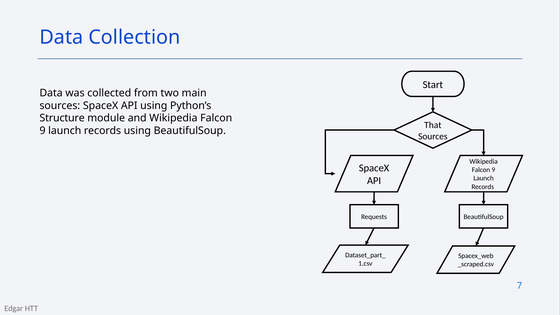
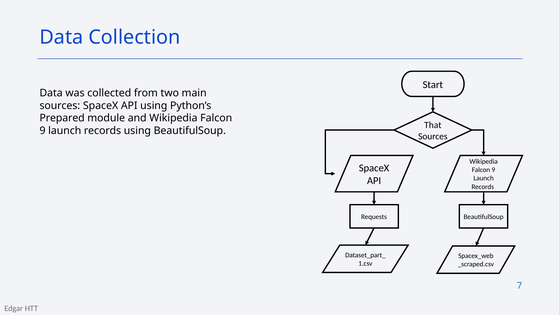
Structure: Structure -> Prepared
